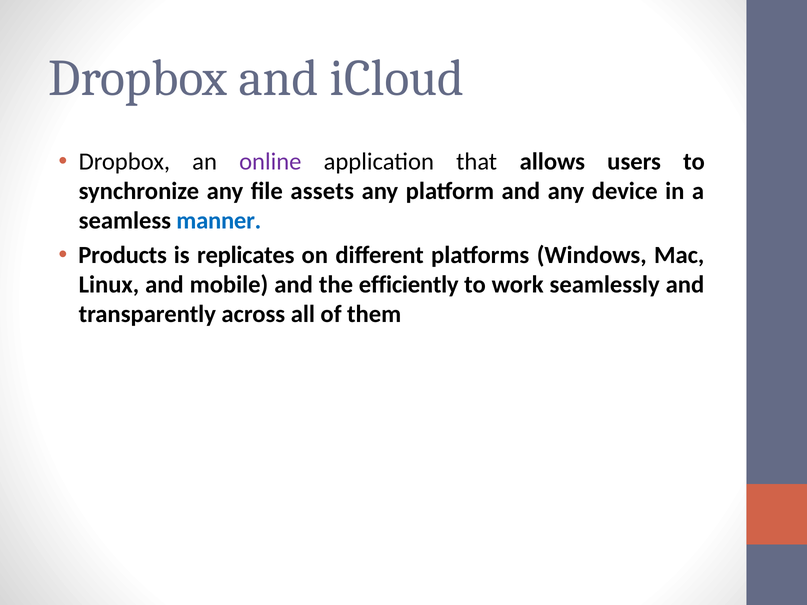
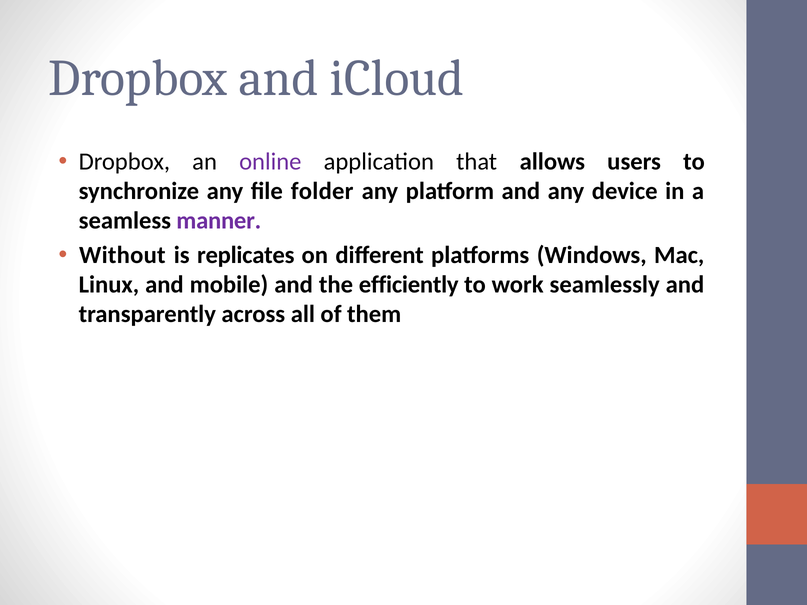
assets: assets -> folder
manner colour: blue -> purple
Products: Products -> Without
